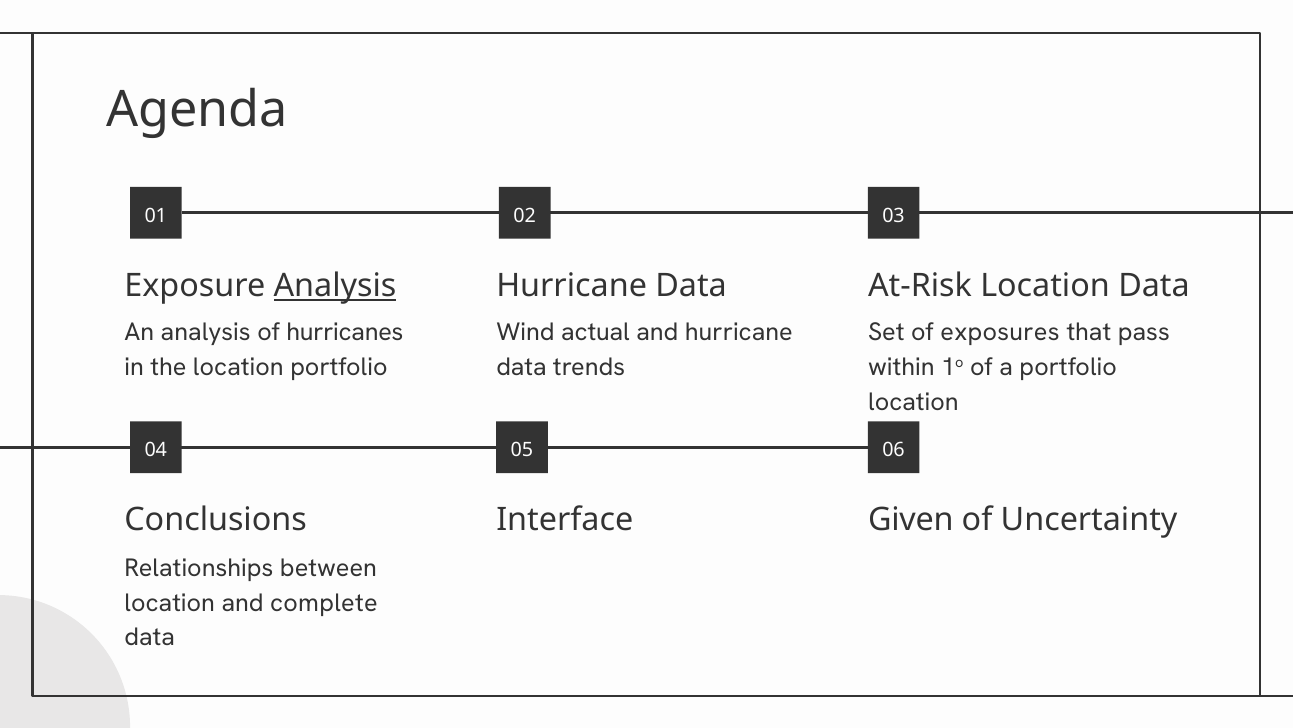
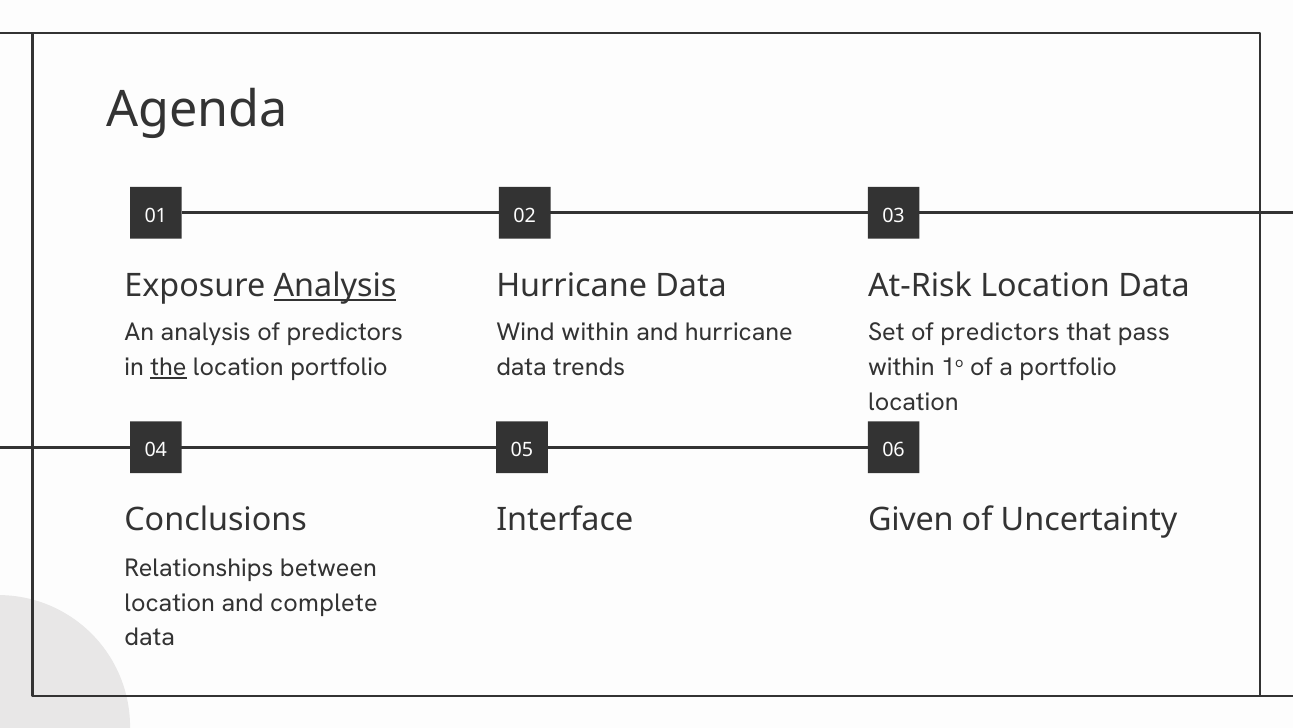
analysis of hurricanes: hurricanes -> predictors
Wind actual: actual -> within
Set of exposures: exposures -> predictors
the underline: none -> present
